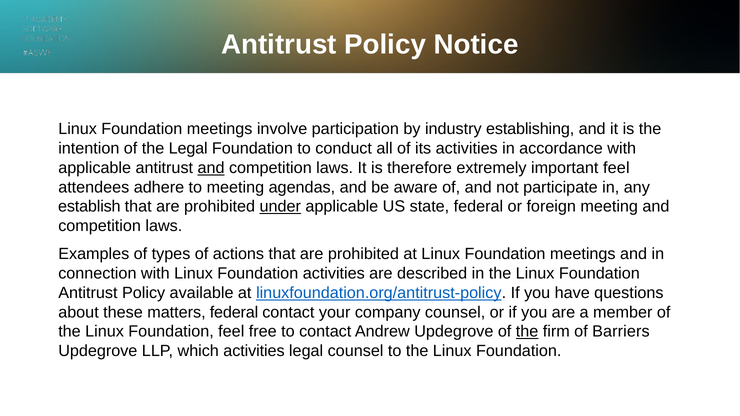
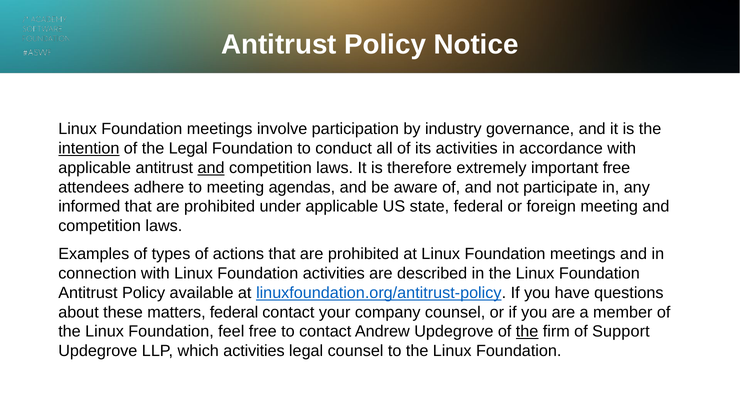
establishing: establishing -> governance
intention underline: none -> present
important feel: feel -> free
establish: establish -> informed
under underline: present -> none
Barriers: Barriers -> Support
